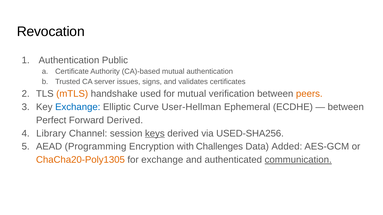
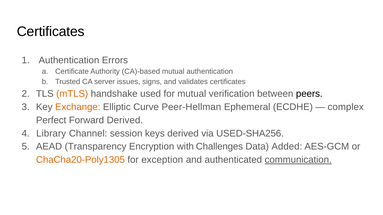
Revocation at (51, 32): Revocation -> Certificates
Public: Public -> Errors
peers colour: orange -> black
Exchange at (78, 107) colour: blue -> orange
User-Hellman: User-Hellman -> Peer-Hellman
between at (346, 107): between -> complex
keys underline: present -> none
Programming: Programming -> Transparency
for exchange: exchange -> exception
